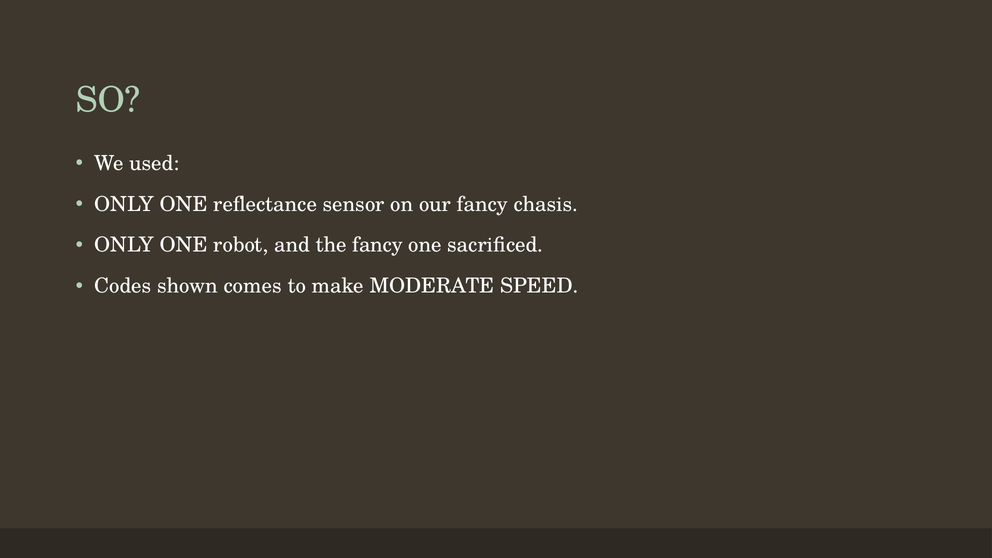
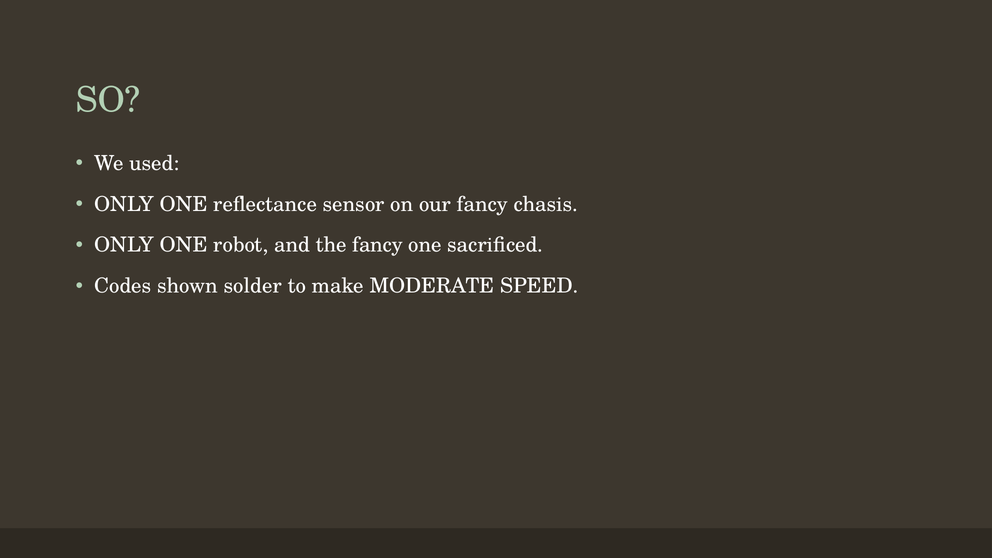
comes: comes -> solder
